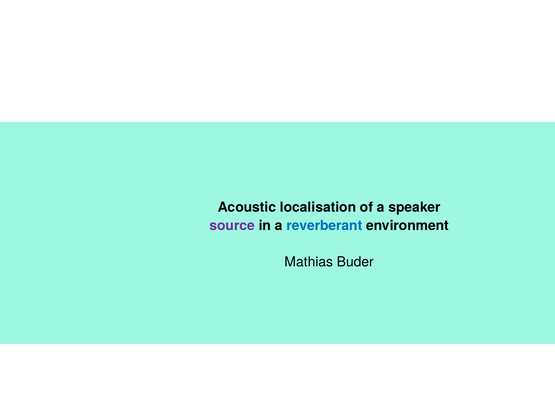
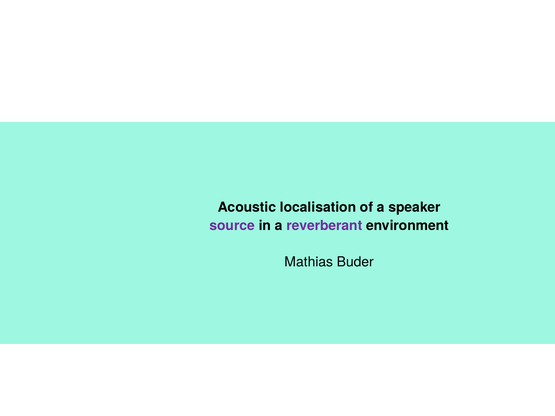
reverberant colour: blue -> purple
